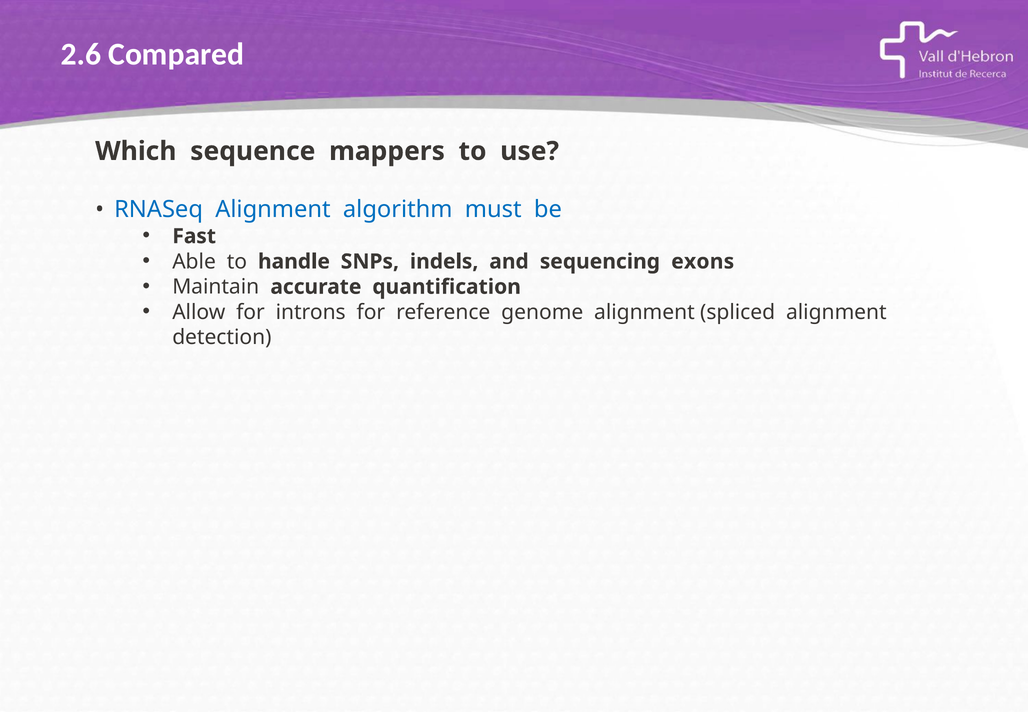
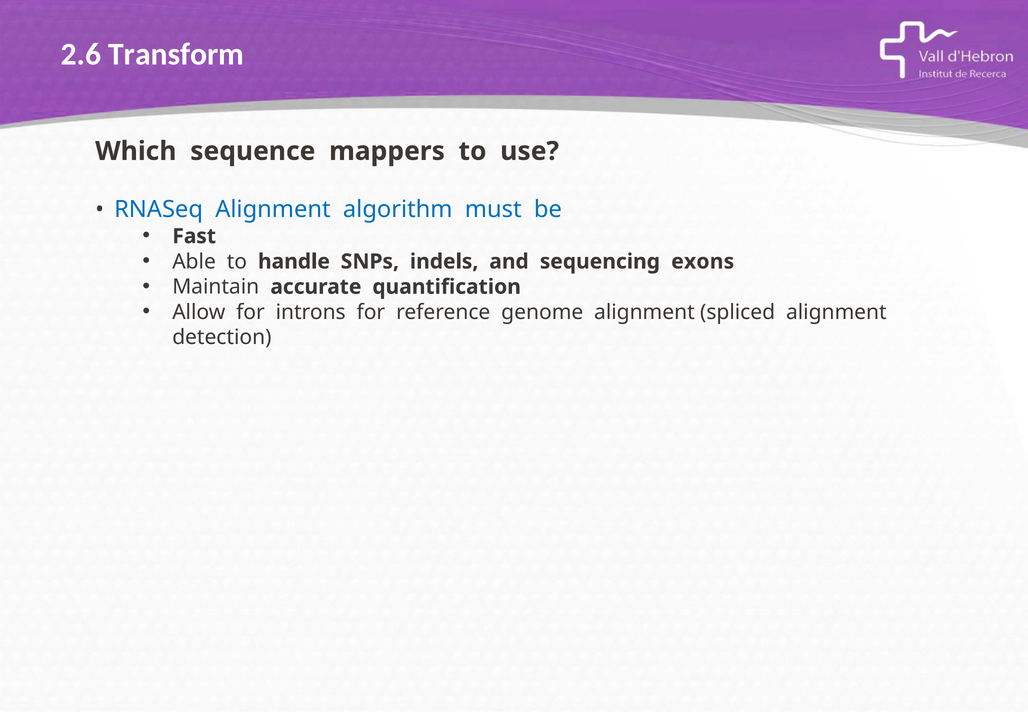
Compared: Compared -> Transform
